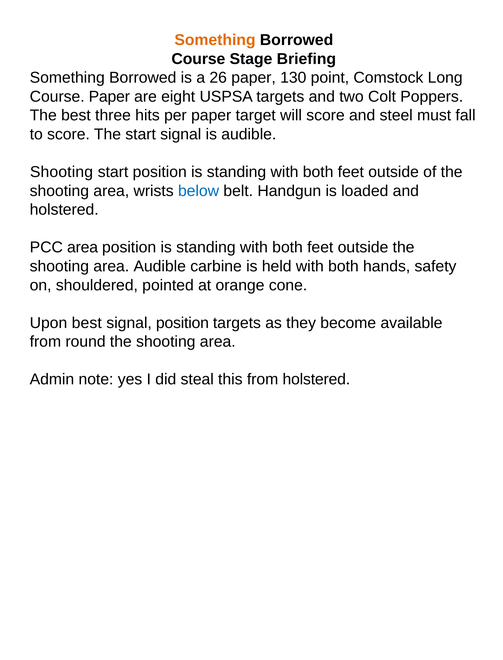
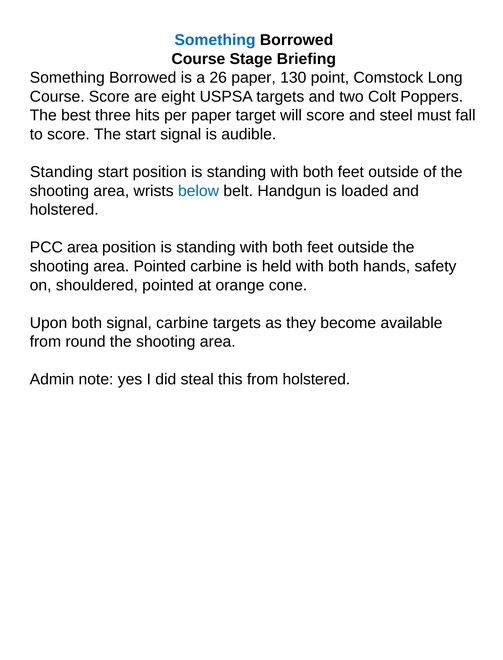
Something at (215, 40) colour: orange -> blue
Course Paper: Paper -> Score
Shooting at (61, 172): Shooting -> Standing
area Audible: Audible -> Pointed
Upon best: best -> both
signal position: position -> carbine
